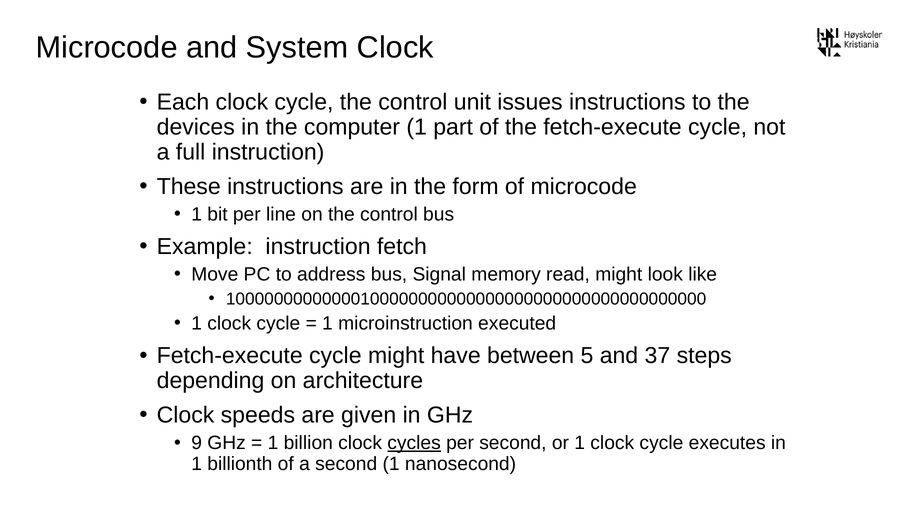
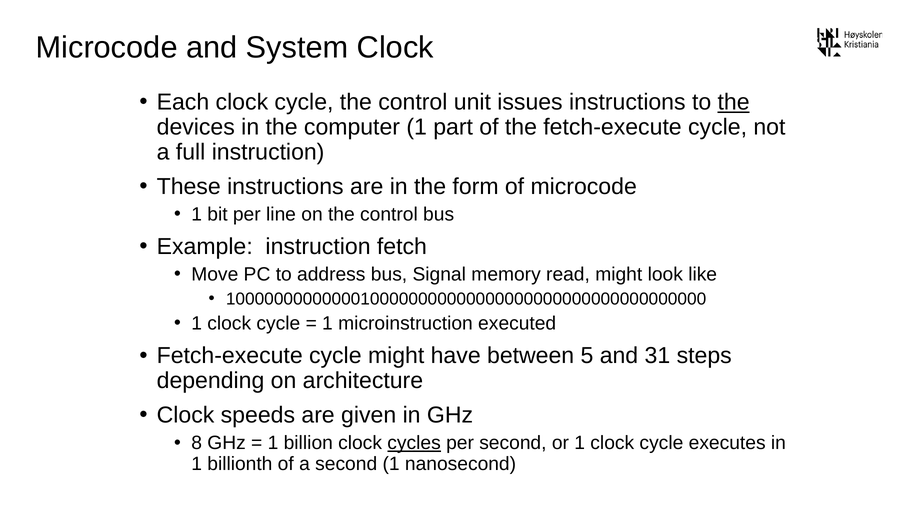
the at (734, 102) underline: none -> present
37: 37 -> 31
9: 9 -> 8
